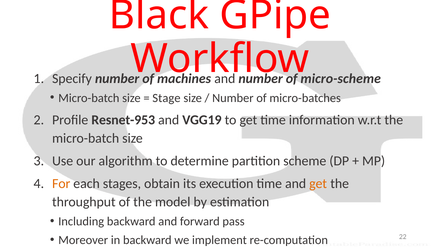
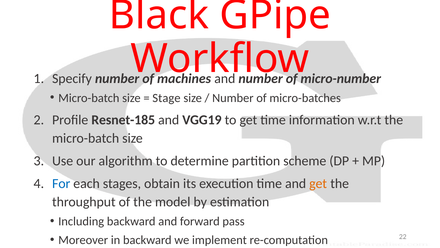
micro-scheme: micro-scheme -> micro-number
Resnet-953: Resnet-953 -> Resnet-185
For colour: orange -> blue
